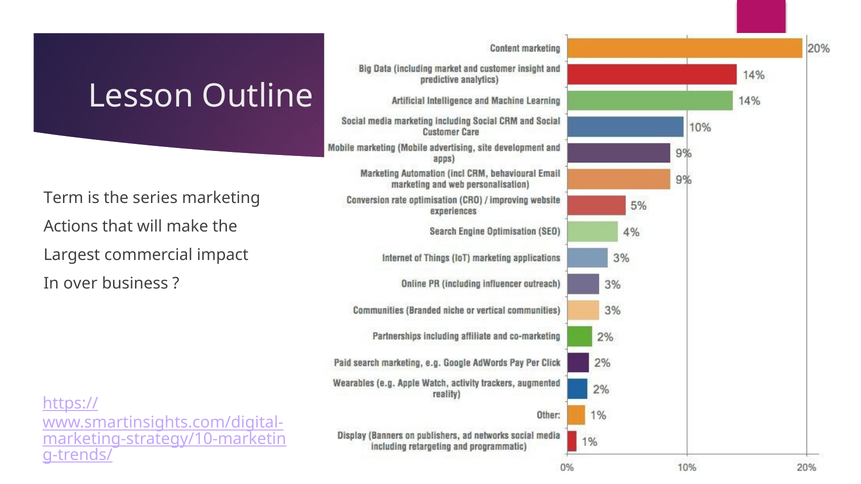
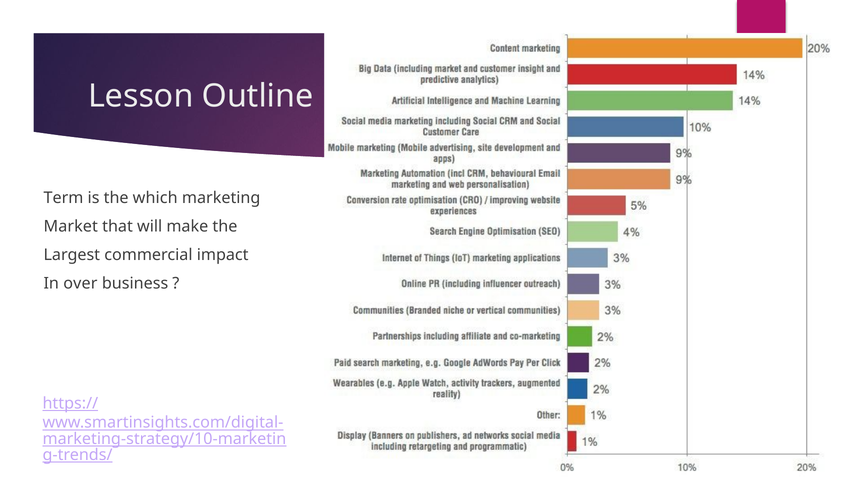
series: series -> which
Actions: Actions -> Market
